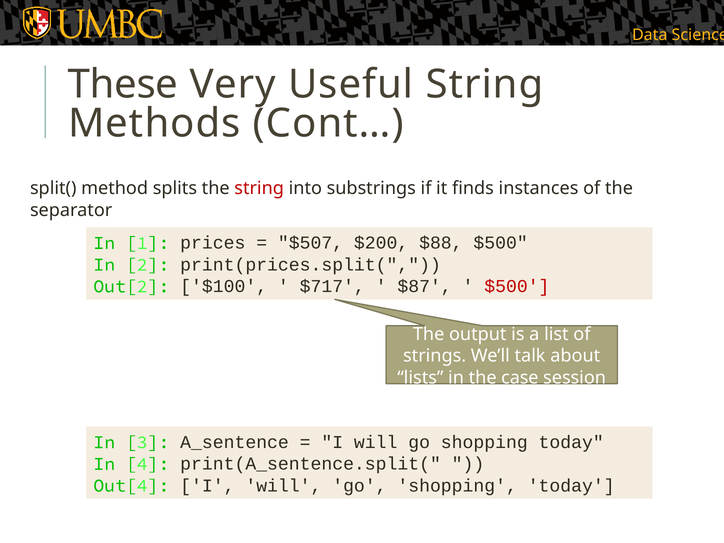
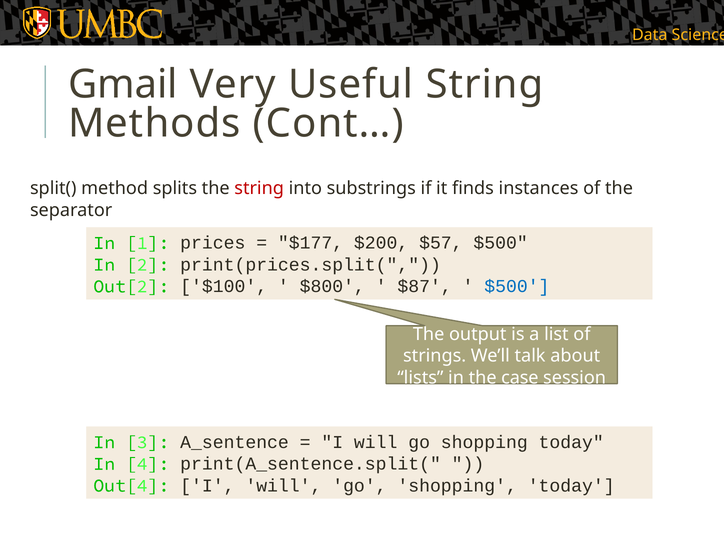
These: These -> Gmail
$507: $507 -> $177
$88: $88 -> $57
$717: $717 -> $800
$500 at (517, 286) colour: red -> blue
